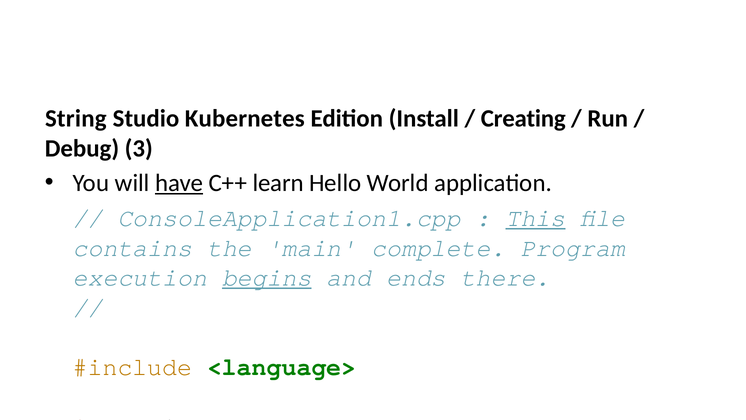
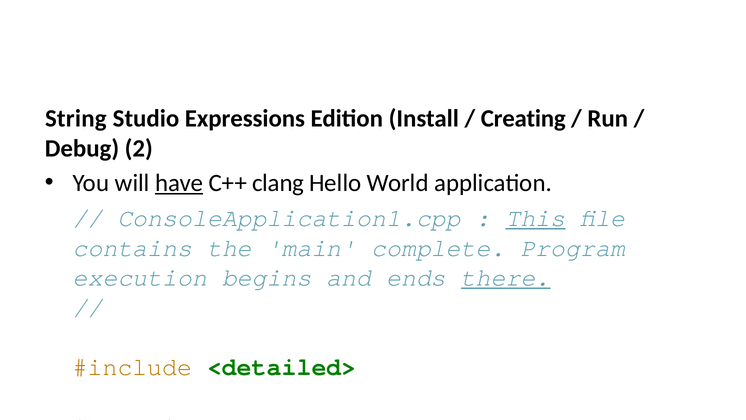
Kubernetes: Kubernetes -> Expressions
Debug 3: 3 -> 2
learn: learn -> clang
begins underline: present -> none
there underline: none -> present
<language>: <language> -> <detailed>
